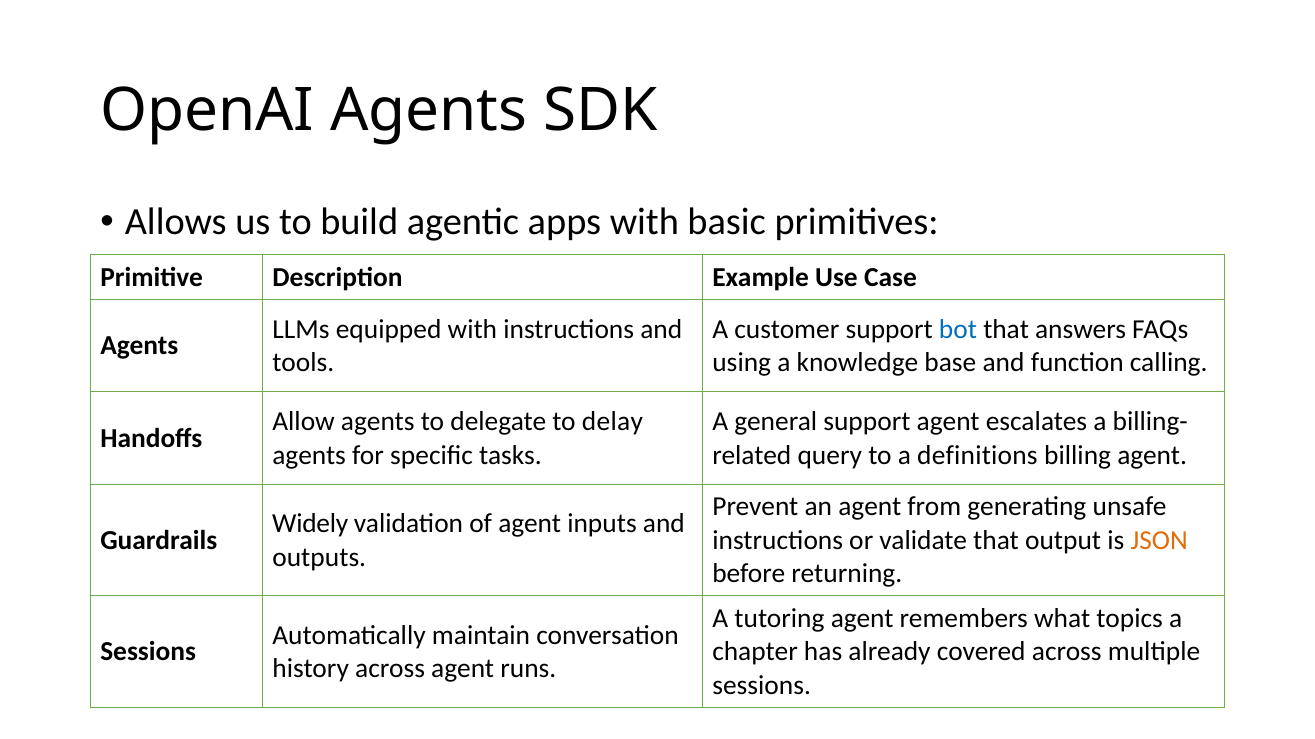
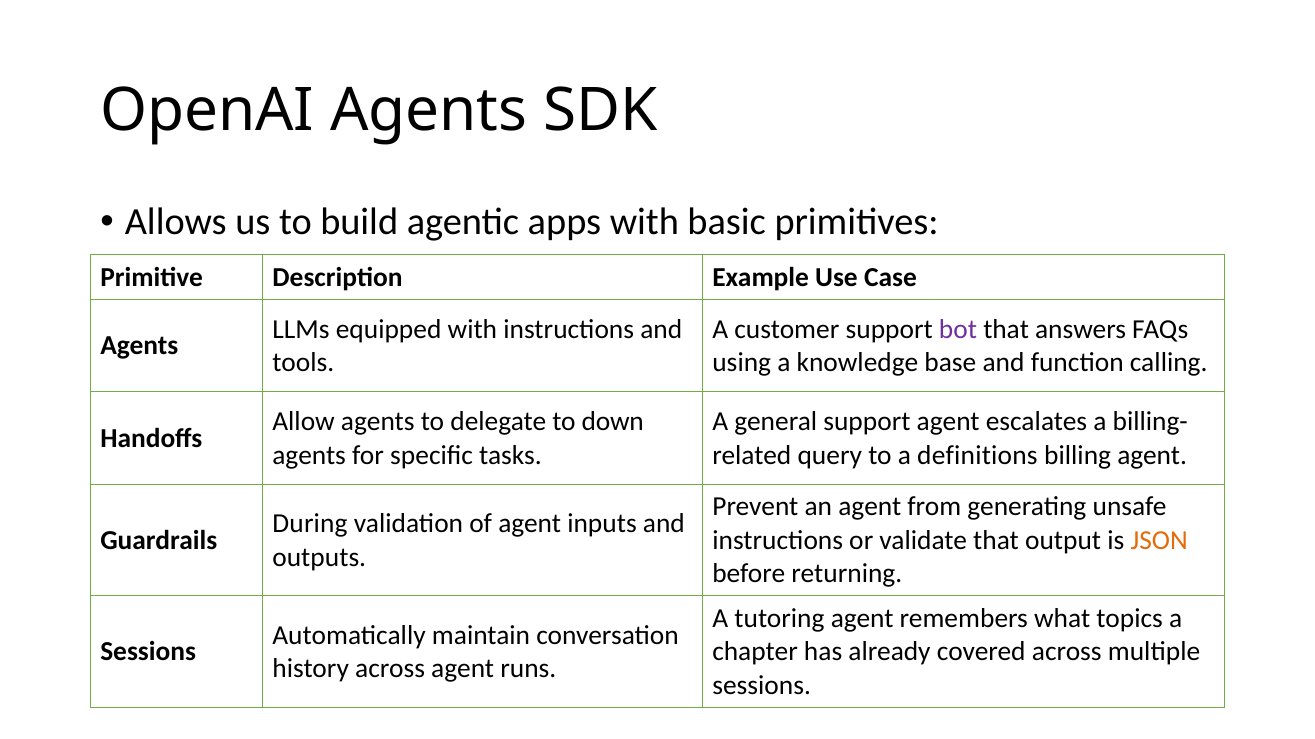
bot colour: blue -> purple
delay: delay -> down
Widely: Widely -> During
